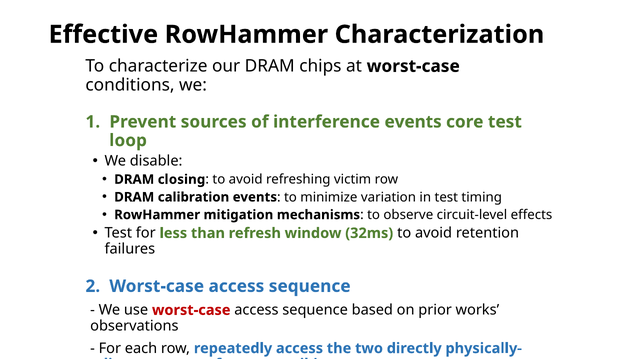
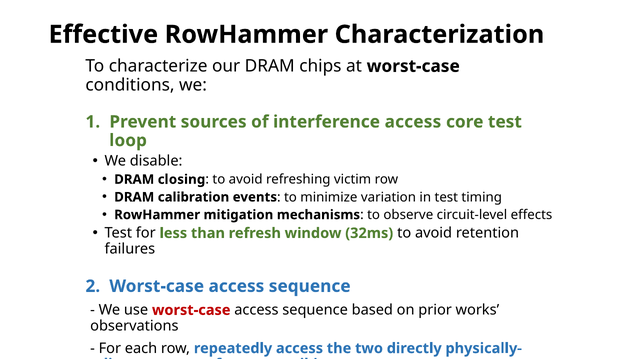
interference events: events -> access
